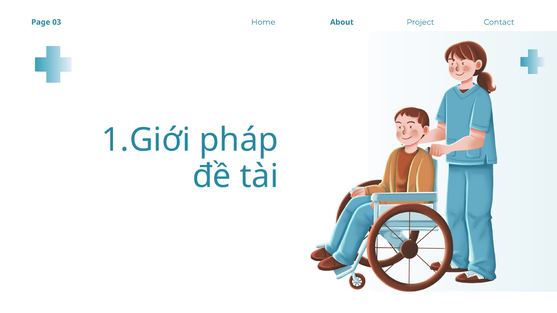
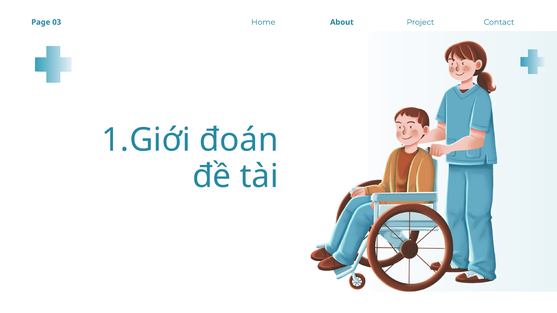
pháp: pháp -> đoán
